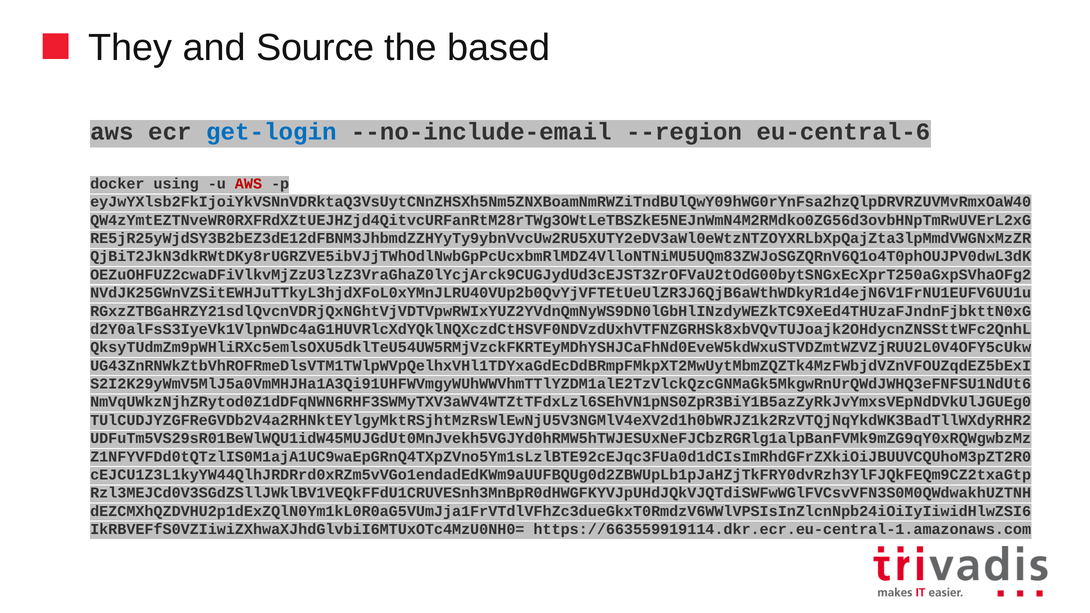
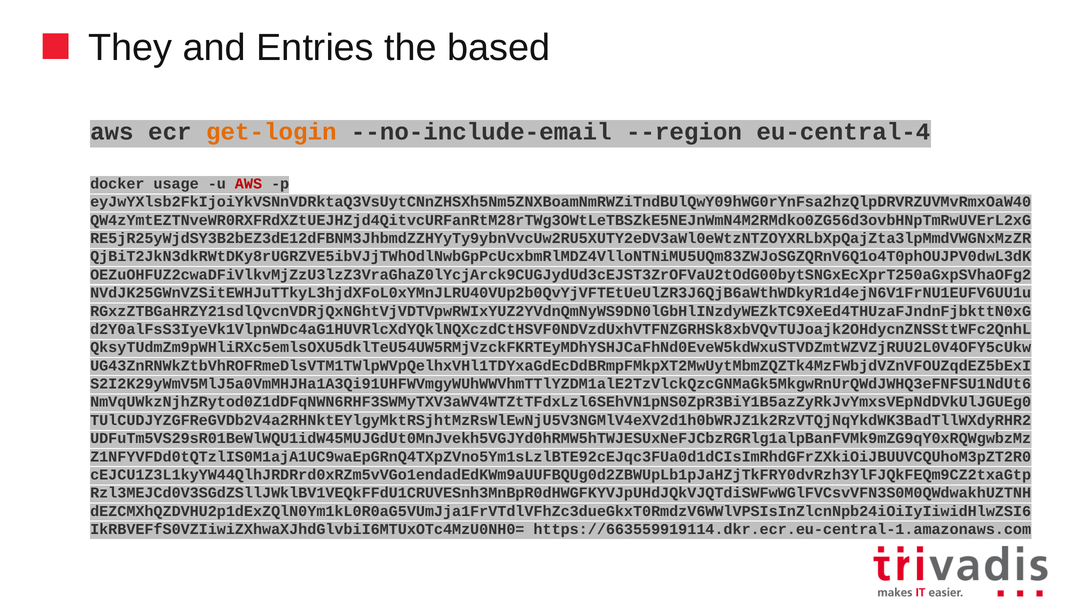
Source: Source -> Entries
get-login colour: blue -> orange
eu-central-6: eu-central-6 -> eu-central-4
using: using -> usage
